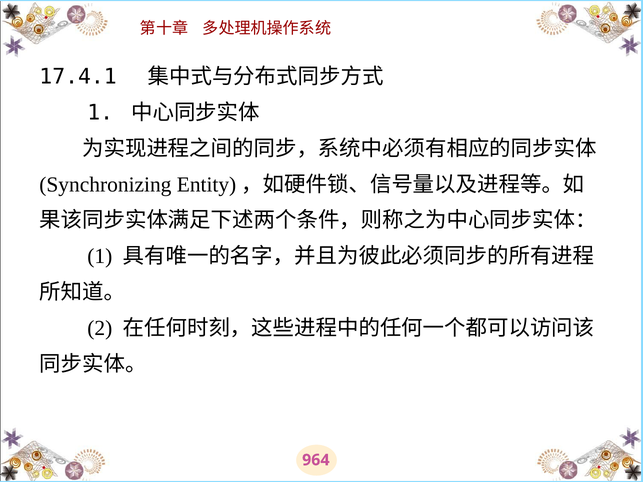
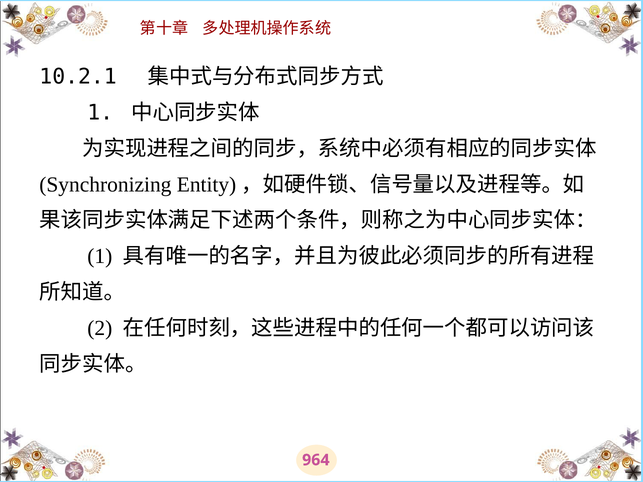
17.4.1: 17.4.1 -> 10.2.1
